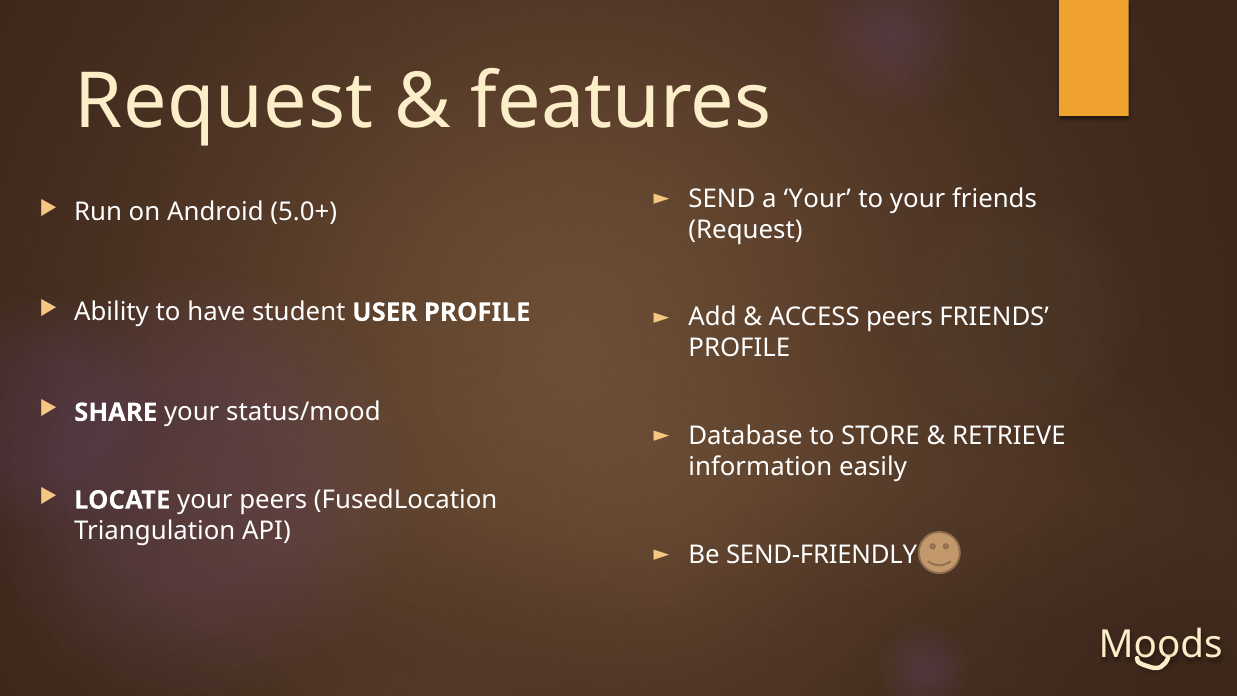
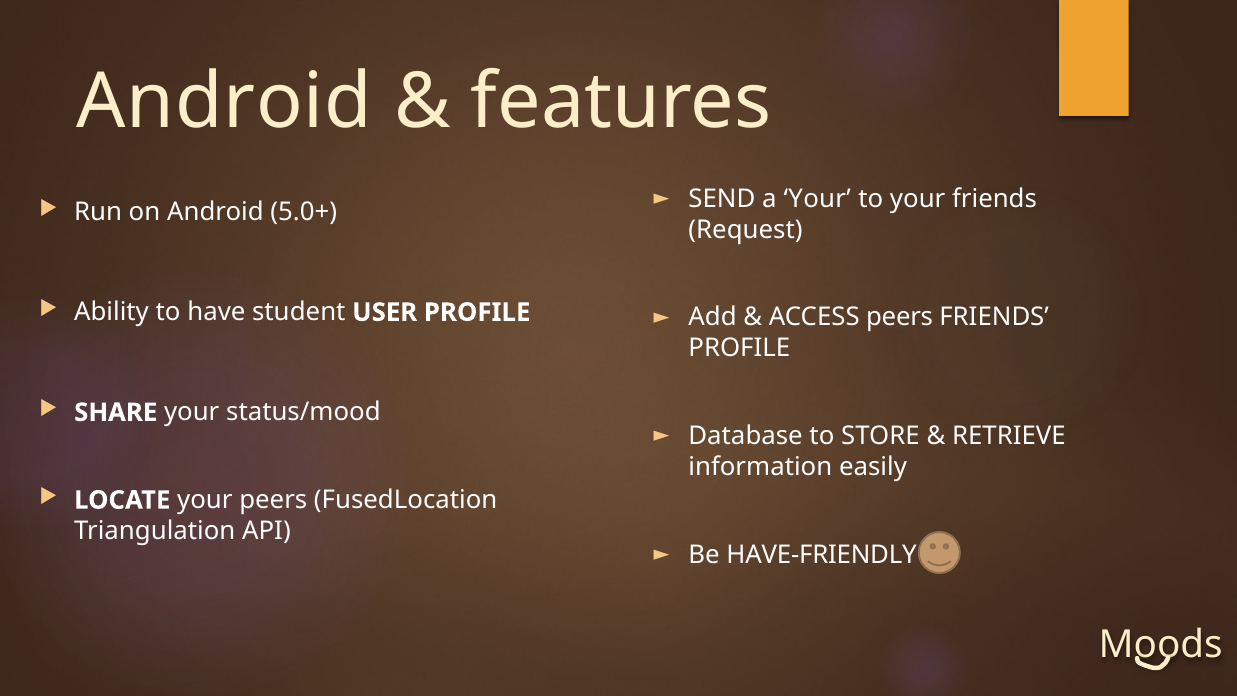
Request at (224, 102): Request -> Android
SEND-FRIENDLY: SEND-FRIENDLY -> HAVE-FRIENDLY
